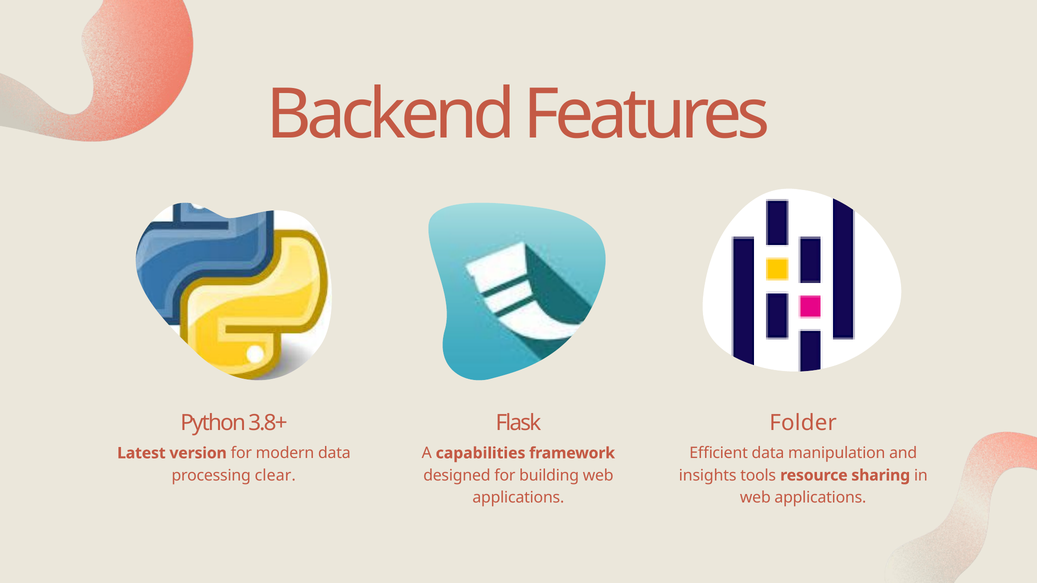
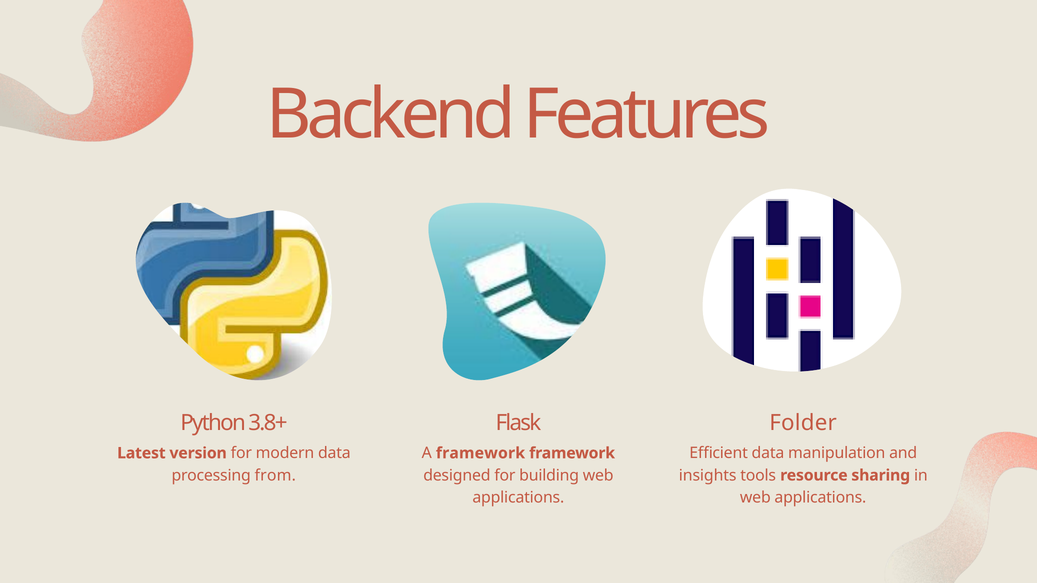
A capabilities: capabilities -> framework
clear: clear -> from
